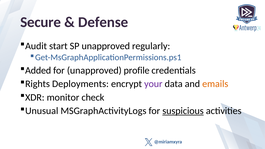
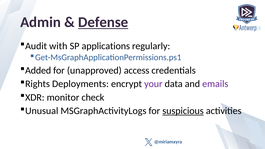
Secure: Secure -> Admin
Defense underline: none -> present
start: start -> with
SP unapproved: unapproved -> applications
profile: profile -> access
emails colour: orange -> purple
